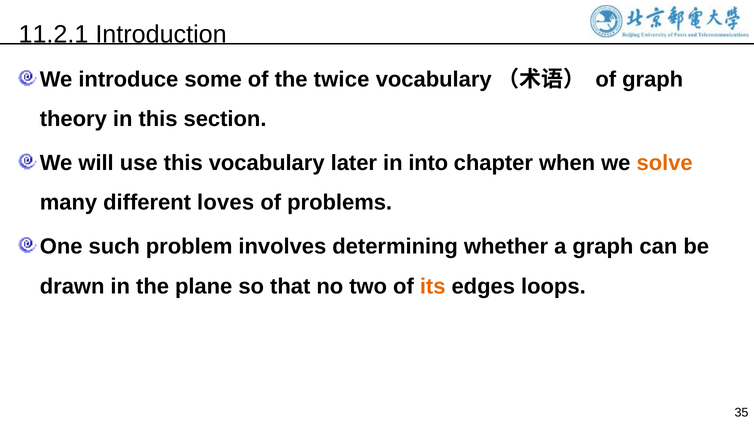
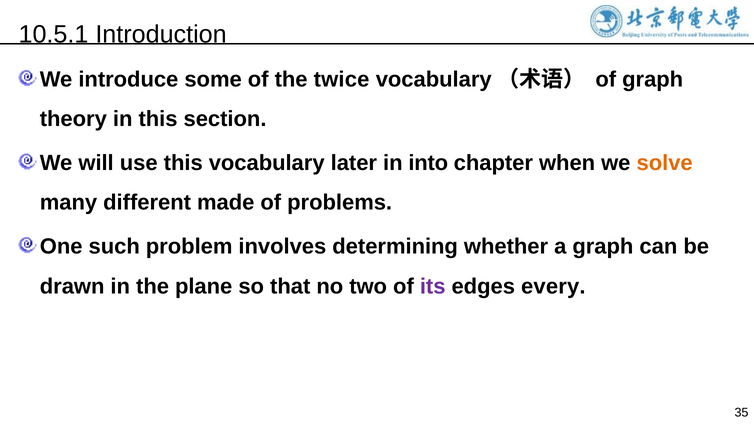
11.2.1: 11.2.1 -> 10.5.1
loves: loves -> made
its colour: orange -> purple
loops: loops -> every
